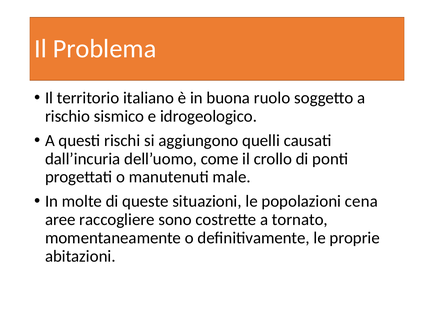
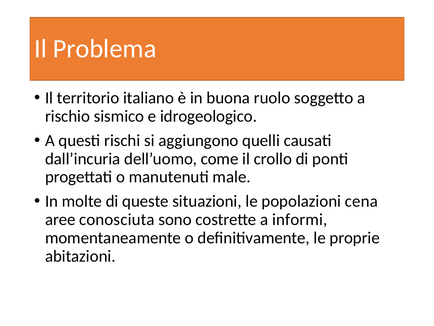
raccogliere: raccogliere -> conosciuta
tornato: tornato -> informi
